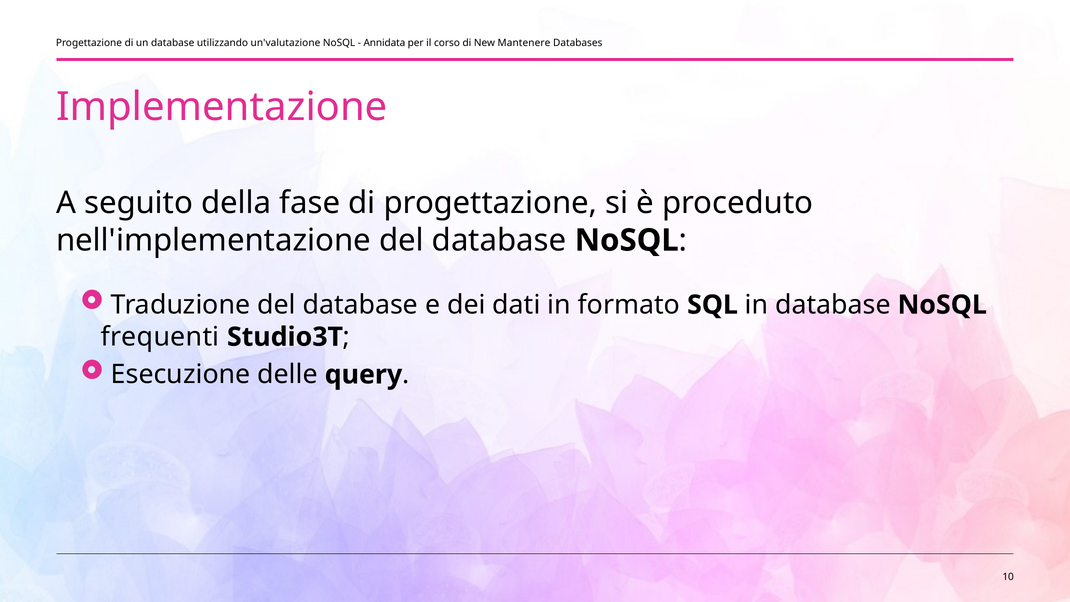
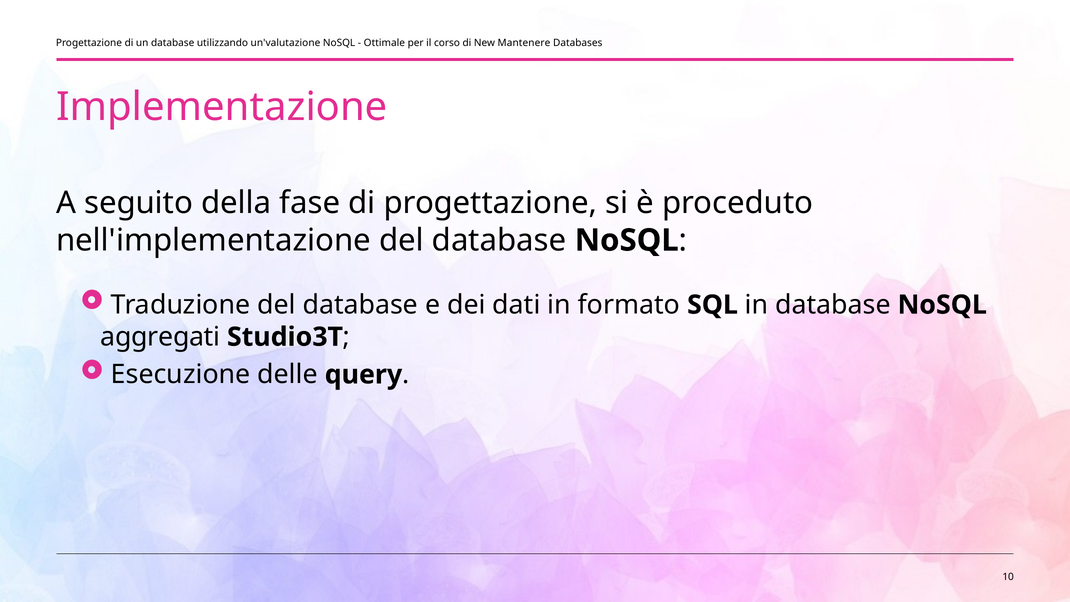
Annidata: Annidata -> Ottimale
frequenti: frequenti -> aggregati
